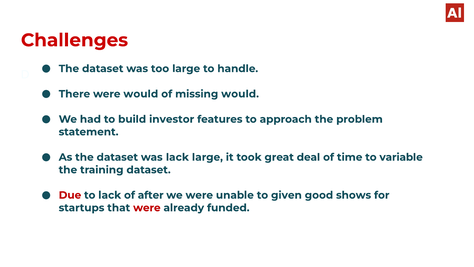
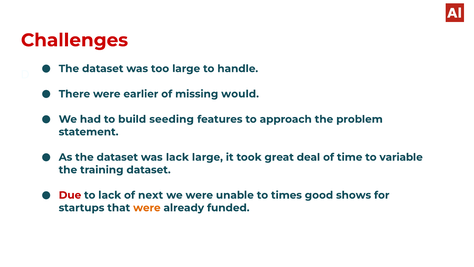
were would: would -> earlier
investor: investor -> seeding
after: after -> next
given: given -> times
were at (147, 208) colour: red -> orange
